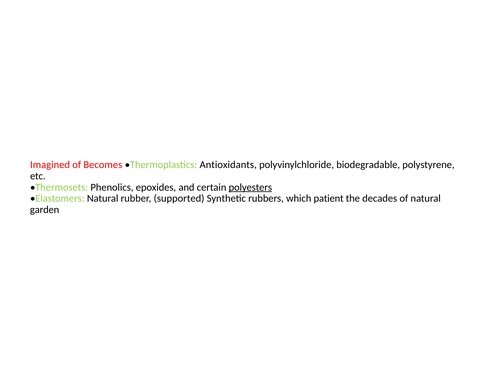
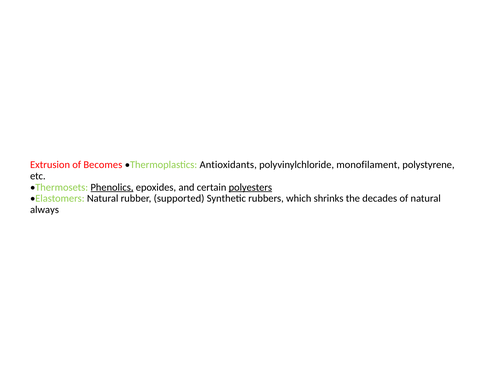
Imagined: Imagined -> Extrusion
biodegradable: biodegradable -> monofilament
Phenolics underline: none -> present
patient: patient -> shrinks
garden: garden -> always
